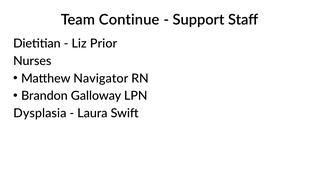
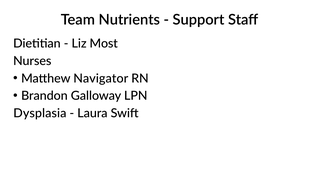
Continue: Continue -> Nutrients
Prior: Prior -> Most
